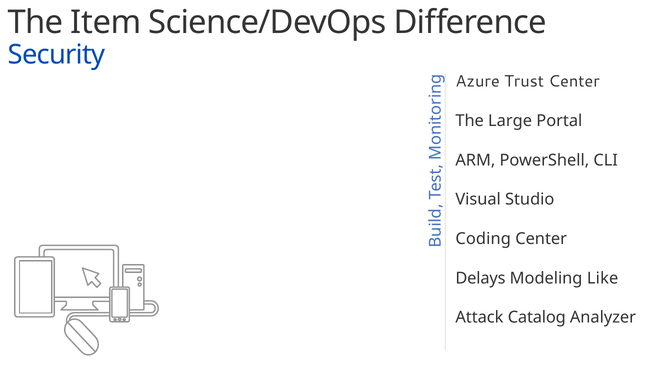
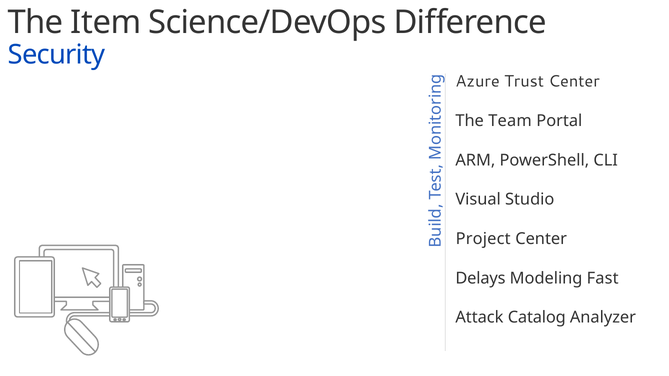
Large: Large -> Team
Coding: Coding -> Project
Like: Like -> Fast
